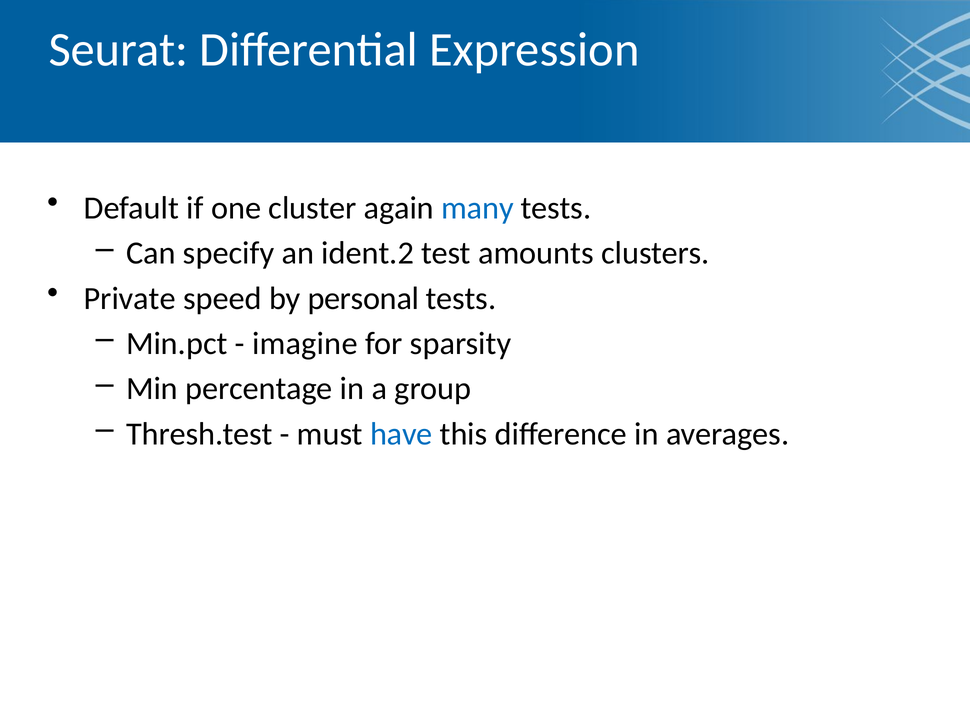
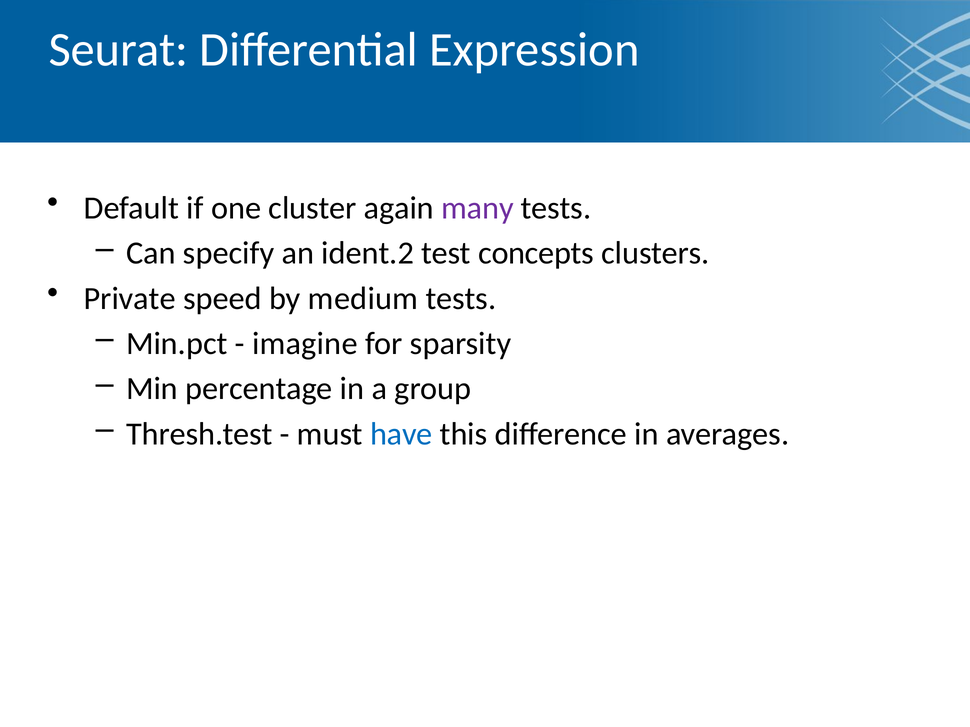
many colour: blue -> purple
amounts: amounts -> concepts
personal: personal -> medium
